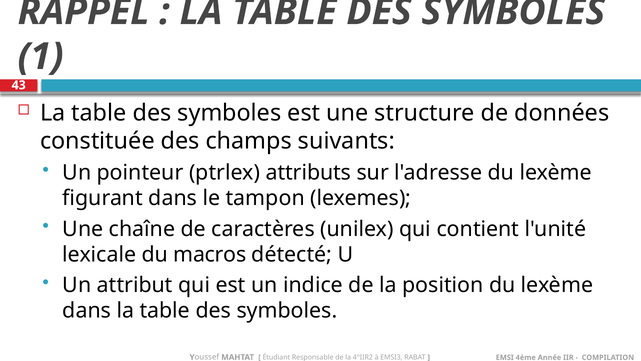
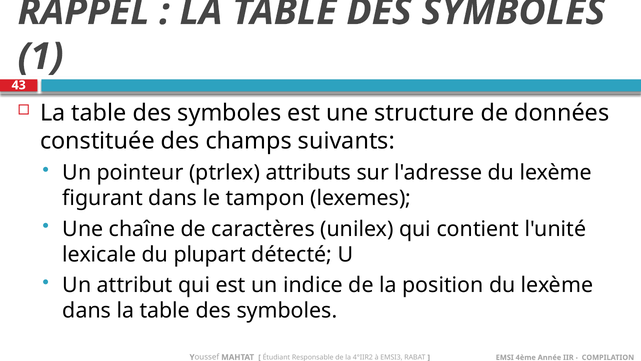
macros: macros -> plupart
